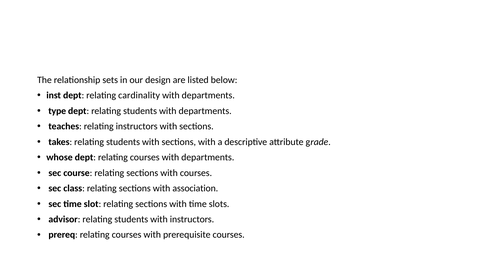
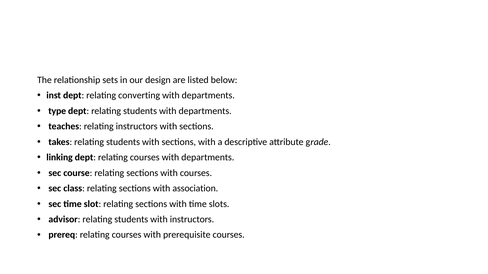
cardinality: cardinality -> converting
whose: whose -> linking
